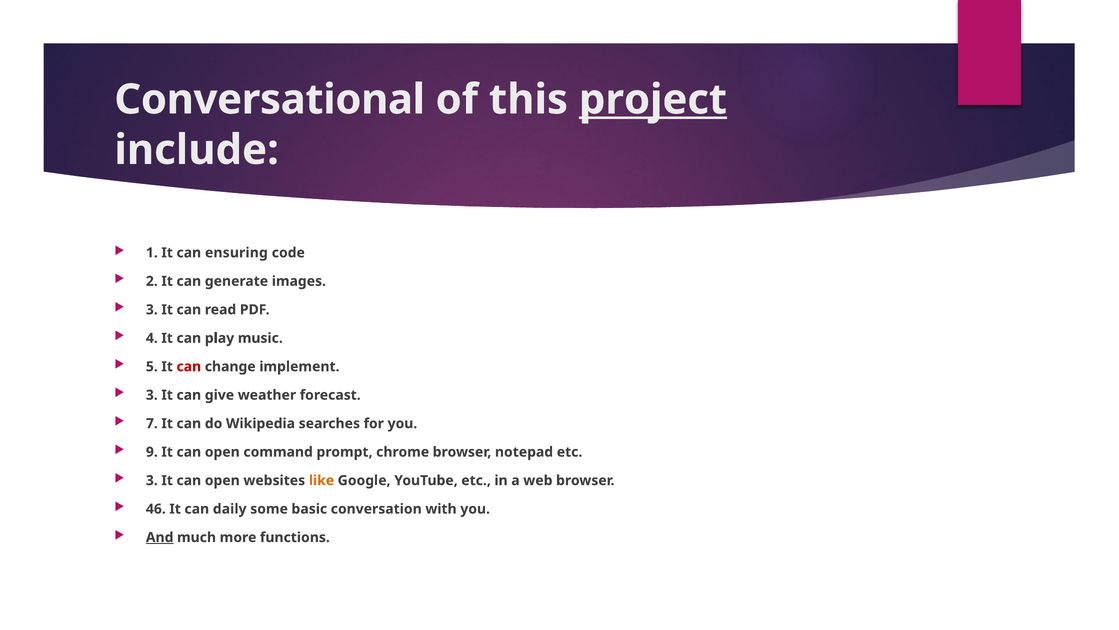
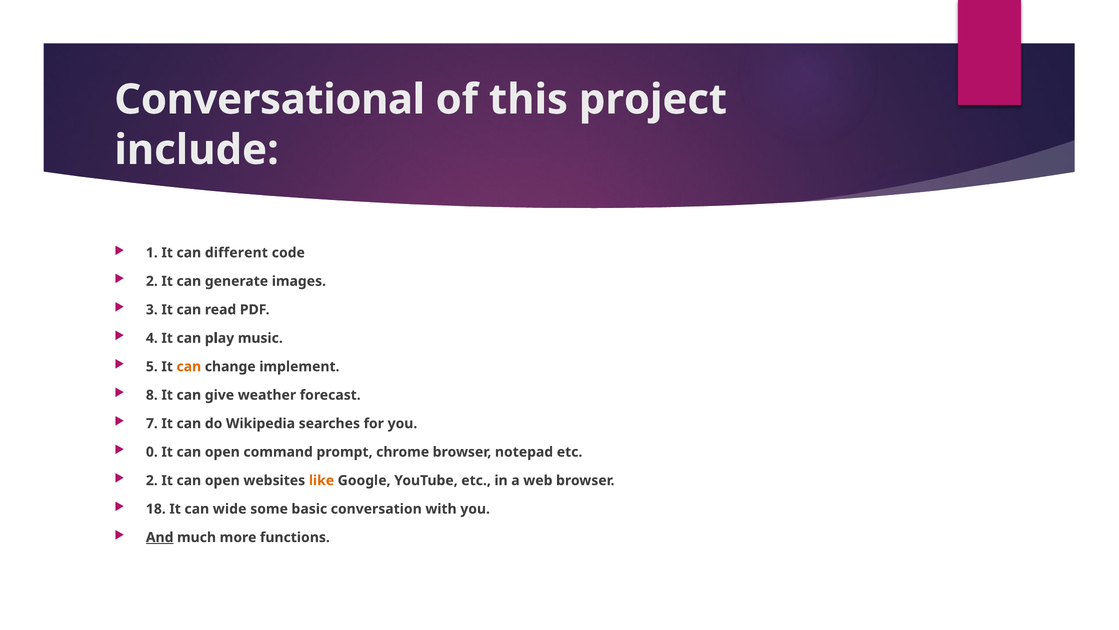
project underline: present -> none
ensuring: ensuring -> different
can at (189, 366) colour: red -> orange
3 at (152, 395): 3 -> 8
9: 9 -> 0
3 at (152, 480): 3 -> 2
46: 46 -> 18
daily: daily -> wide
